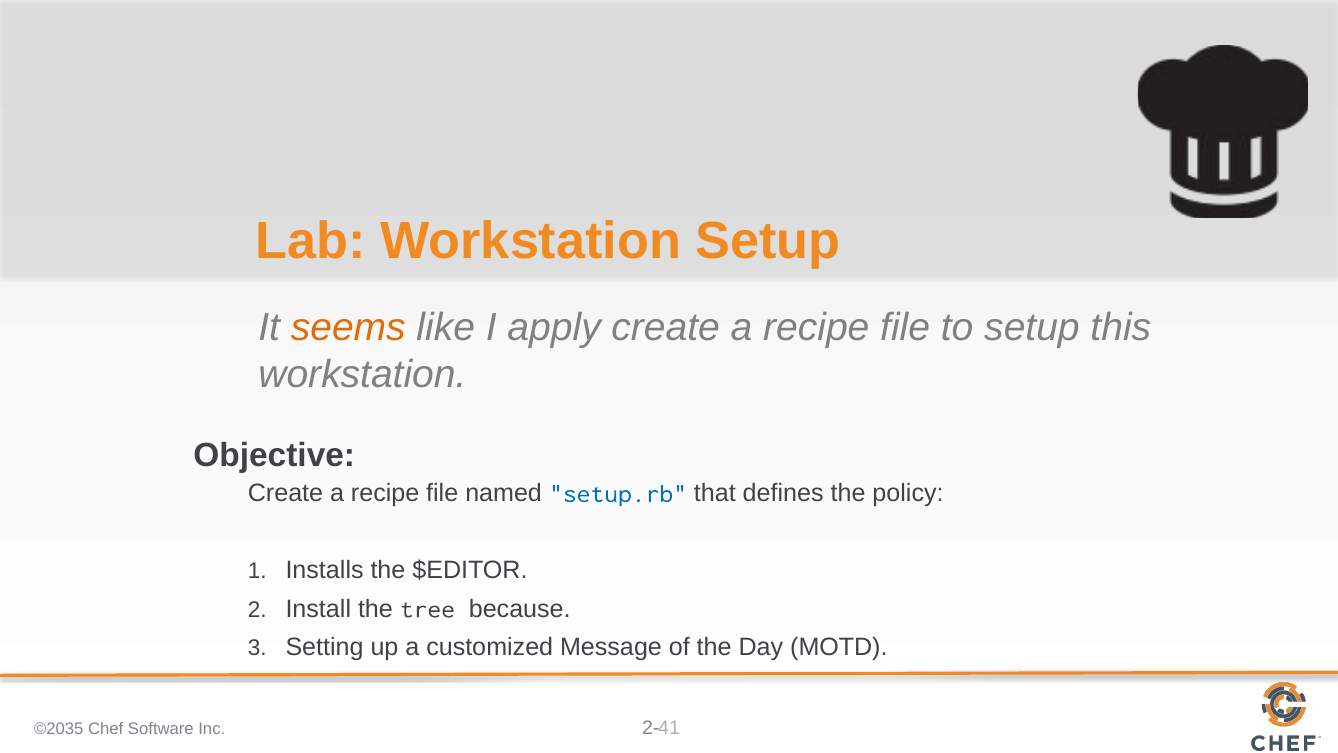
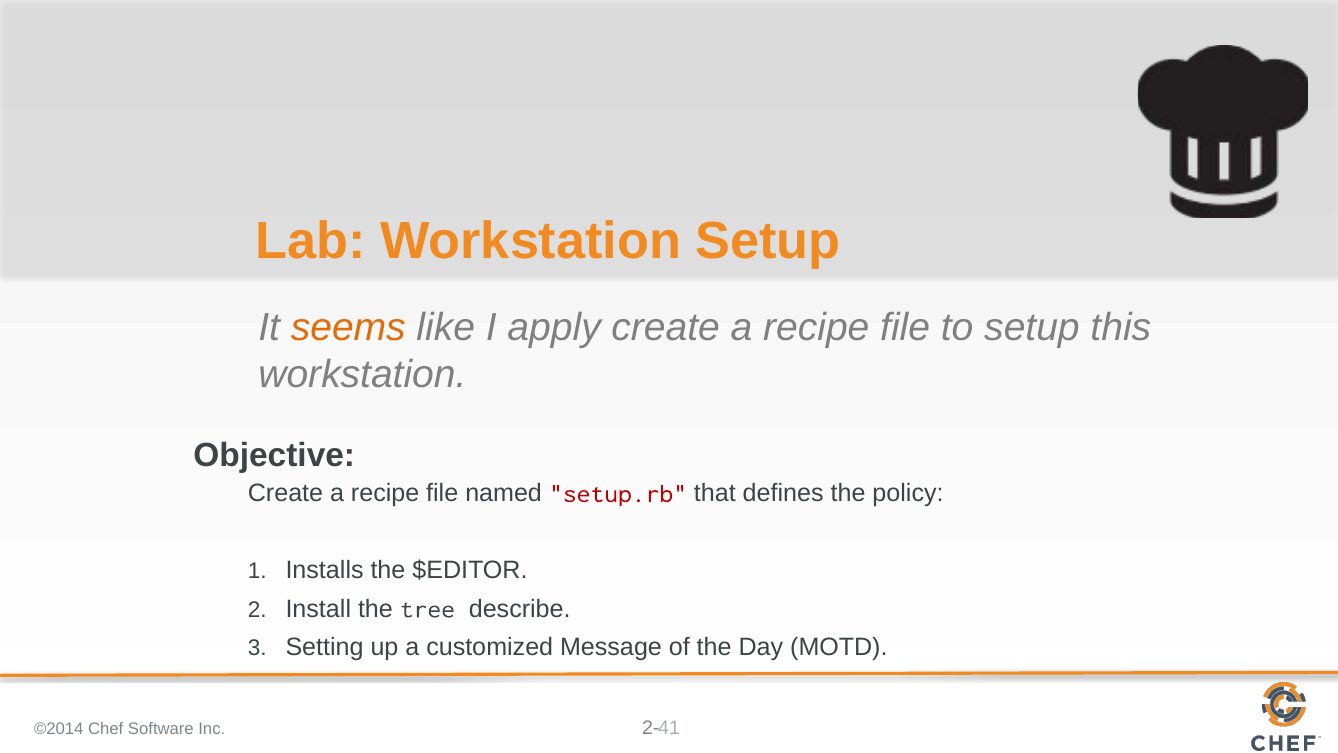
setup.rb colour: blue -> red
because: because -> describe
©2035: ©2035 -> ©2014
